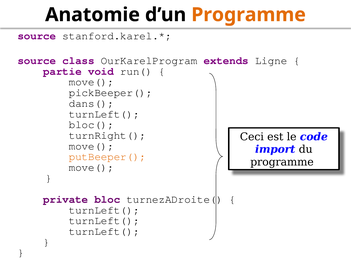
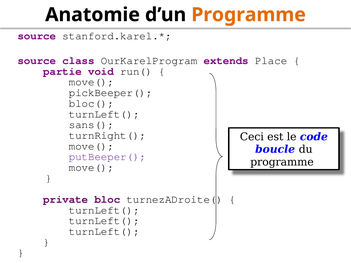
Ligne: Ligne -> Place
dans(: dans( -> bloc(
bloc(: bloc( -> sans(
import: import -> boucle
putBeeper( colour: orange -> purple
